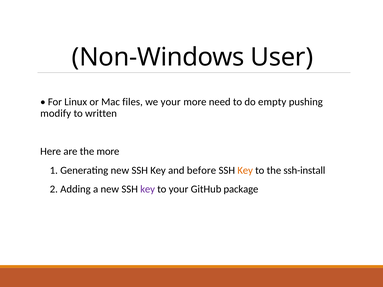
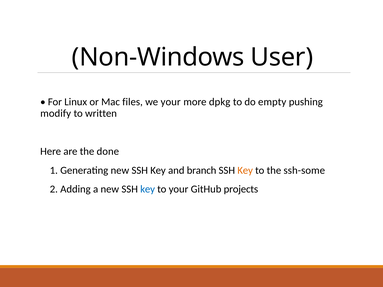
need: need -> dpkg
the more: more -> done
before: before -> branch
ssh-install: ssh-install -> ssh-some
key at (148, 189) colour: purple -> blue
package: package -> projects
